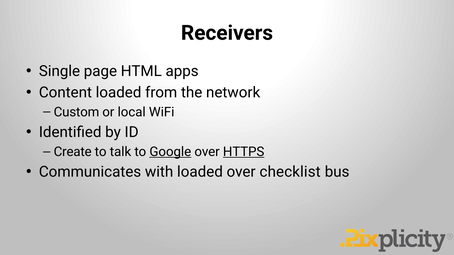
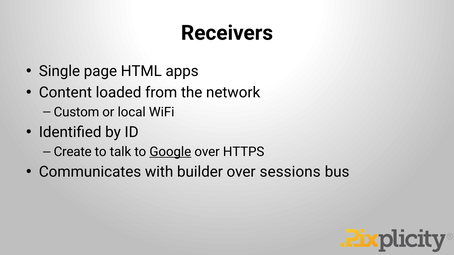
HTTPS underline: present -> none
with loaded: loaded -> builder
checklist: checklist -> sessions
